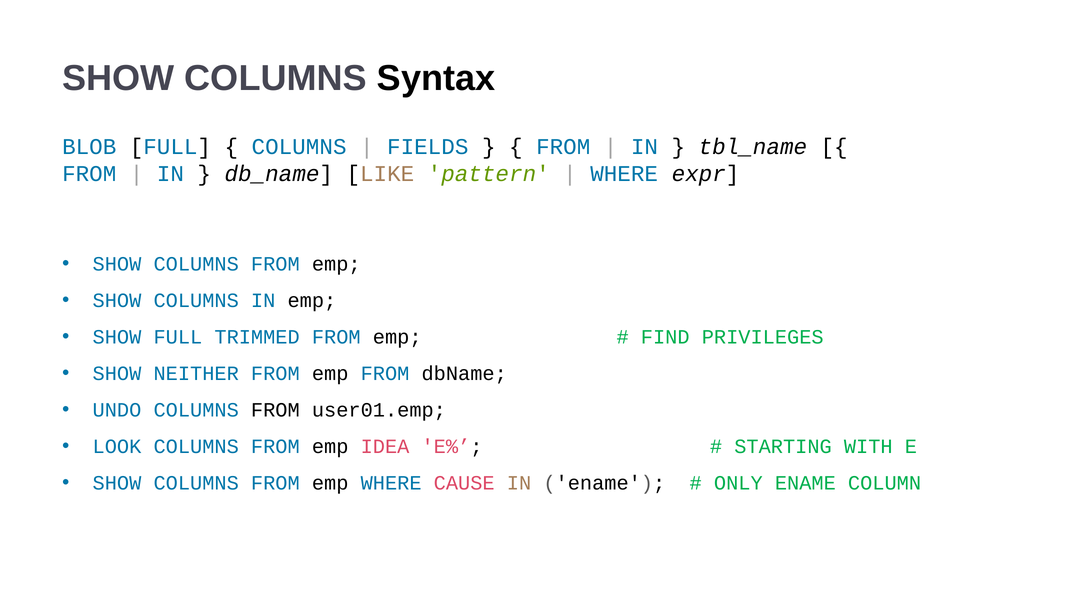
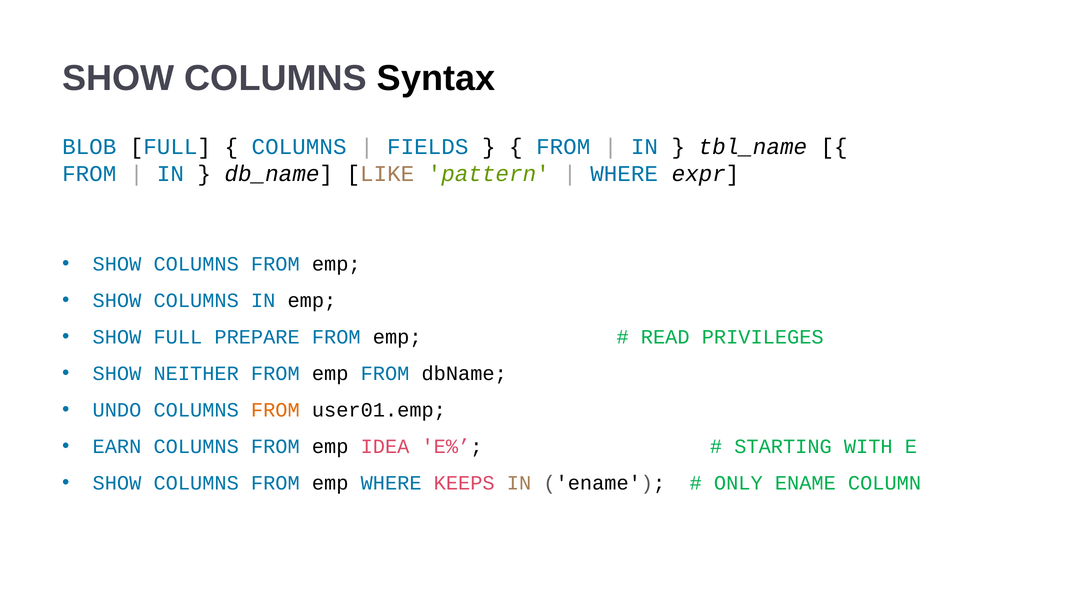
TRIMMED: TRIMMED -> PREPARE
FIND: FIND -> READ
FROM at (275, 410) colour: black -> orange
LOOK: LOOK -> EARN
CAUSE: CAUSE -> KEEPS
